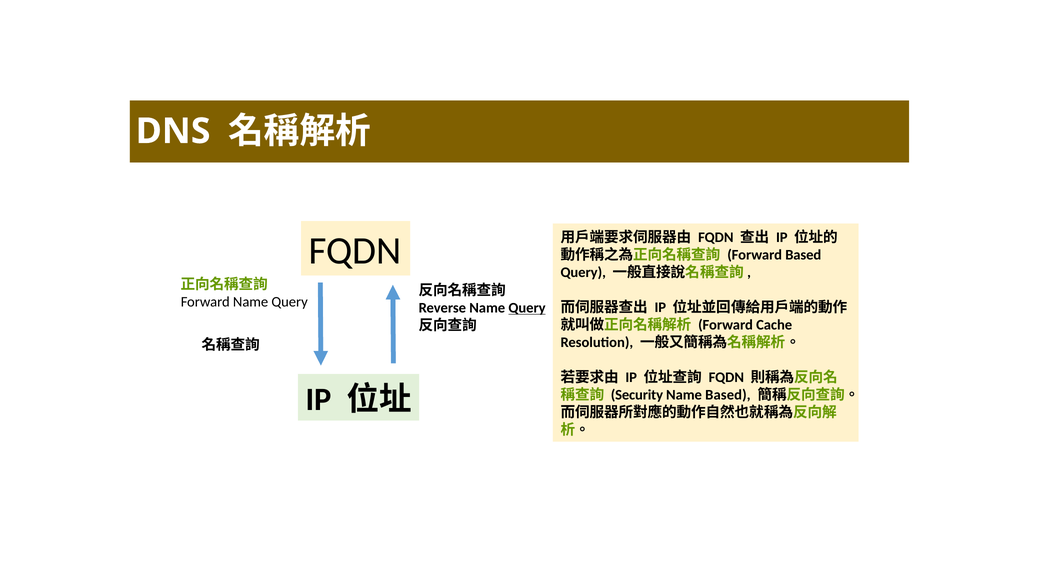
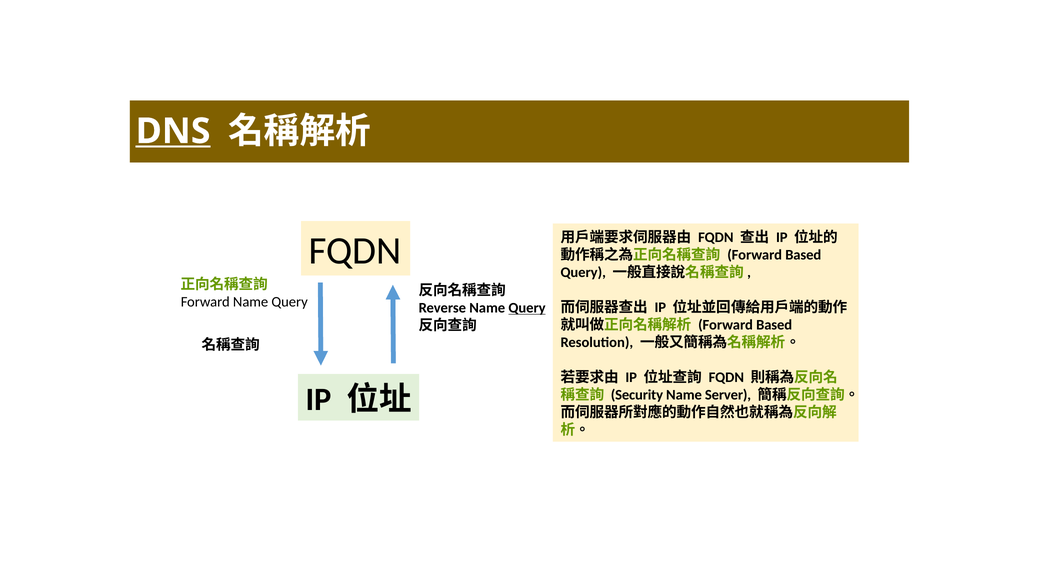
DNS underline: none -> present
Cache at (774, 325): Cache -> Based
Name Based: Based -> Server
